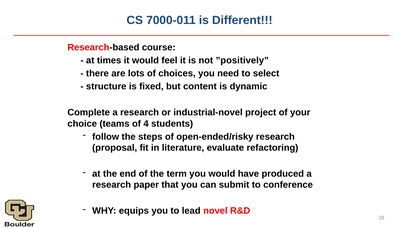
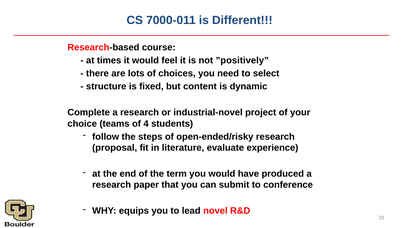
refactoring: refactoring -> experience
